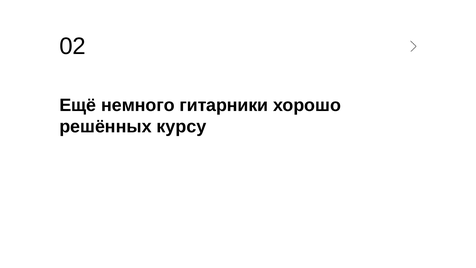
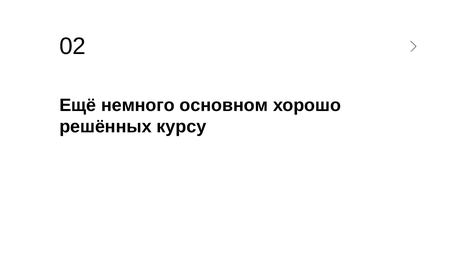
гитарники: гитарники -> основном
